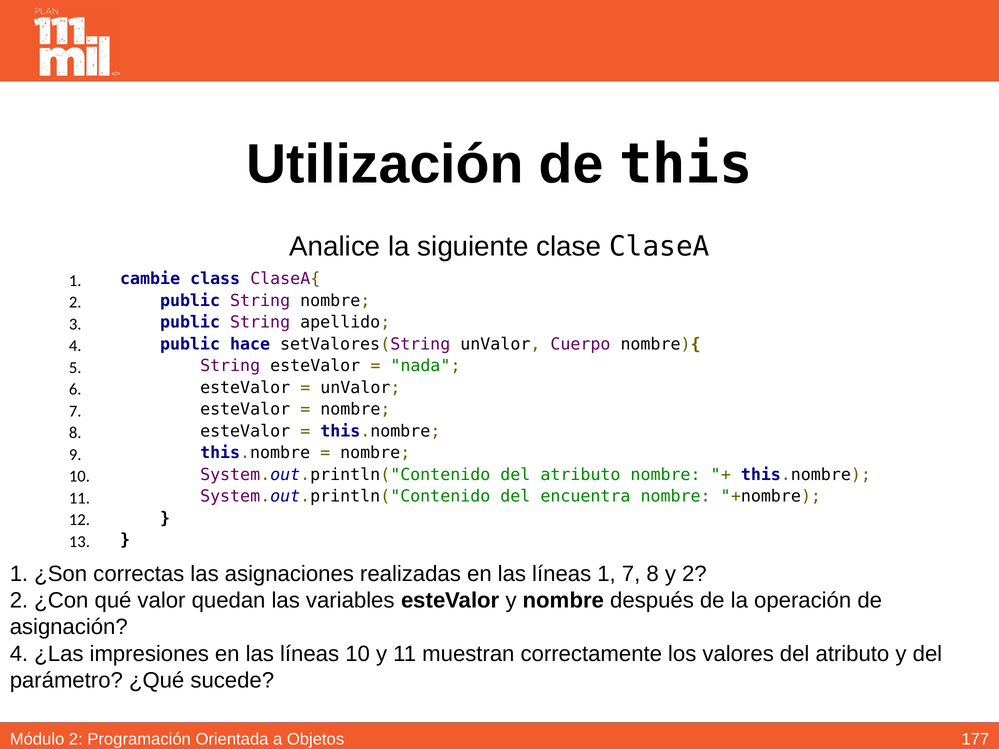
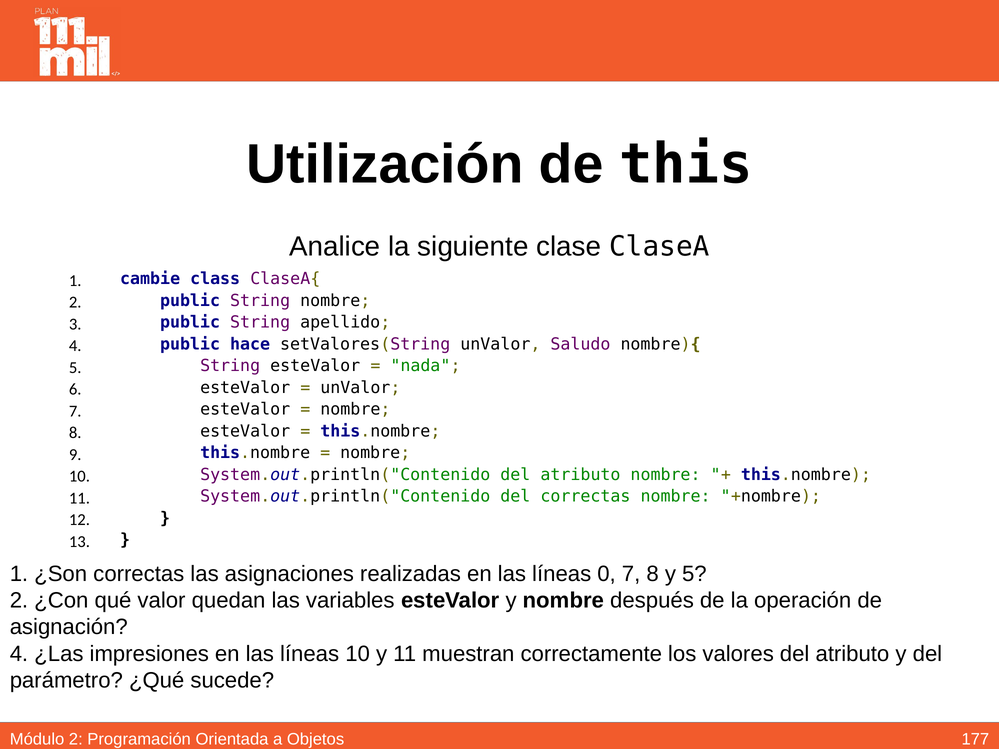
Cuerpo: Cuerpo -> Saludo
del encuentra: encuentra -> correctas
líneas 1: 1 -> 0
y 2: 2 -> 5
